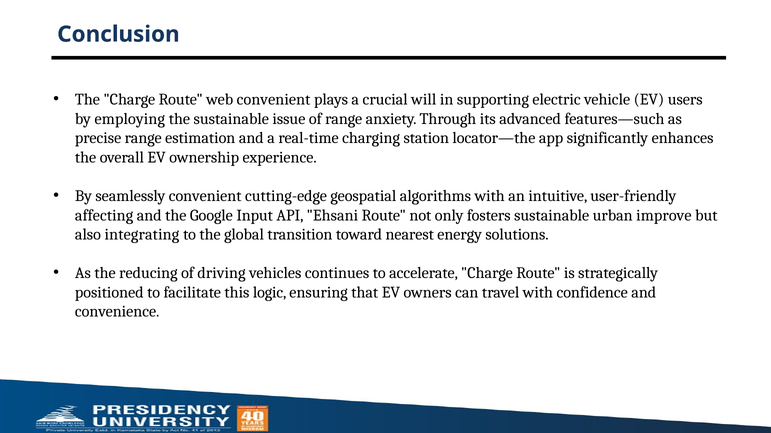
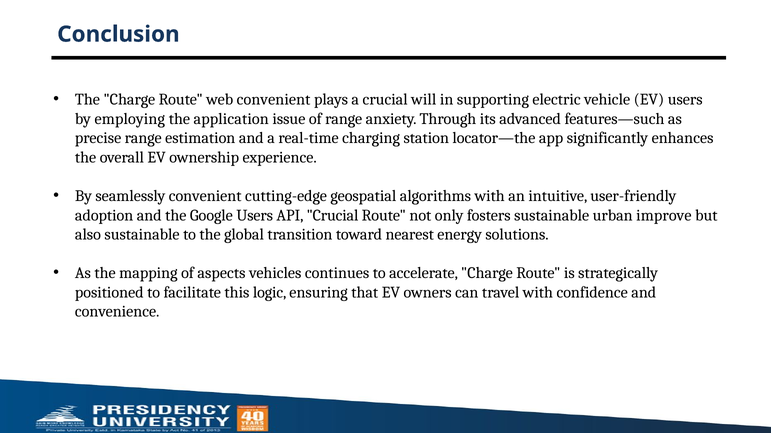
the sustainable: sustainable -> application
affecting: affecting -> adoption
Google Input: Input -> Users
API Ehsani: Ehsani -> Crucial
also integrating: integrating -> sustainable
reducing: reducing -> mapping
driving: driving -> aspects
